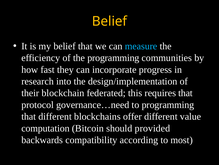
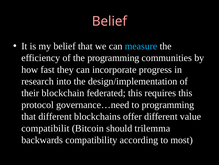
Belief at (109, 21) colour: yellow -> pink
requires that: that -> this
computation: computation -> compatibilit
provided: provided -> trilemma
